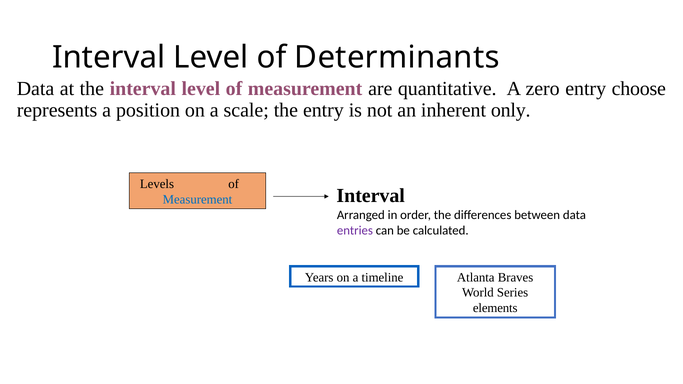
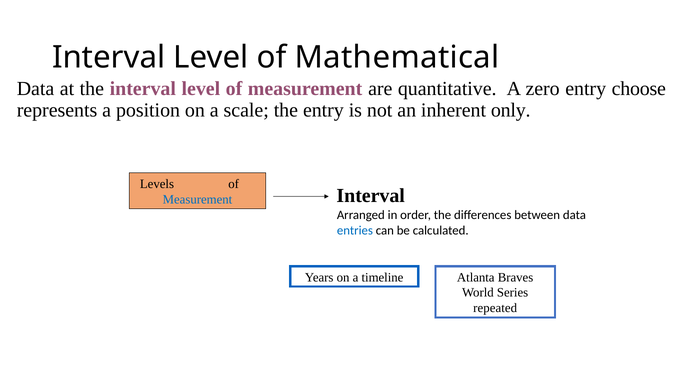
Determinants: Determinants -> Mathematical
entries colour: purple -> blue
elements: elements -> repeated
